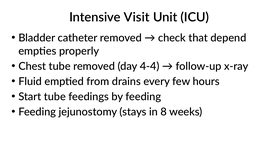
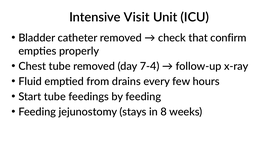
depend: depend -> confirm
4-4: 4-4 -> 7-4
